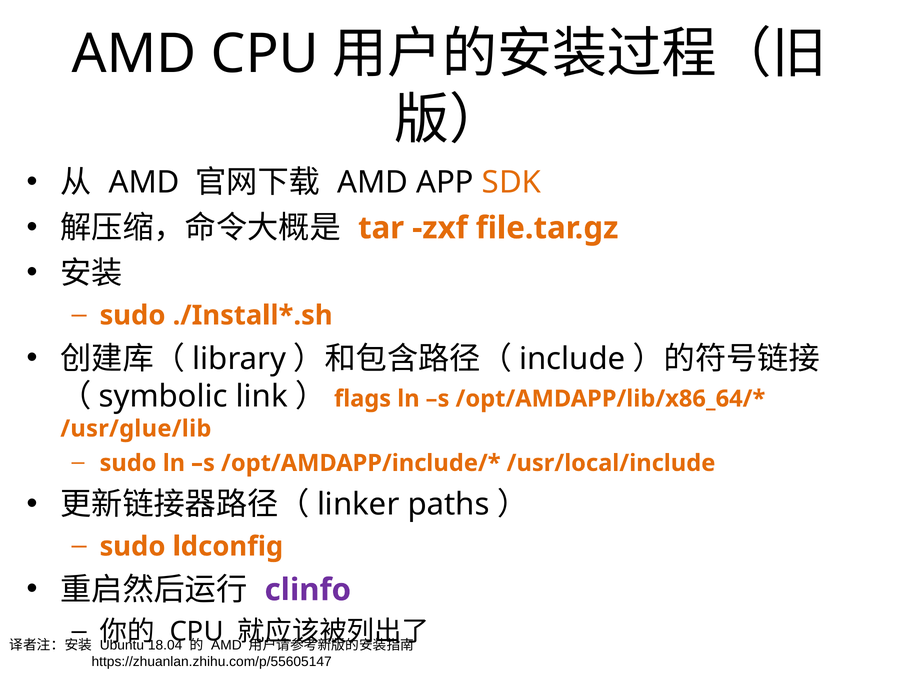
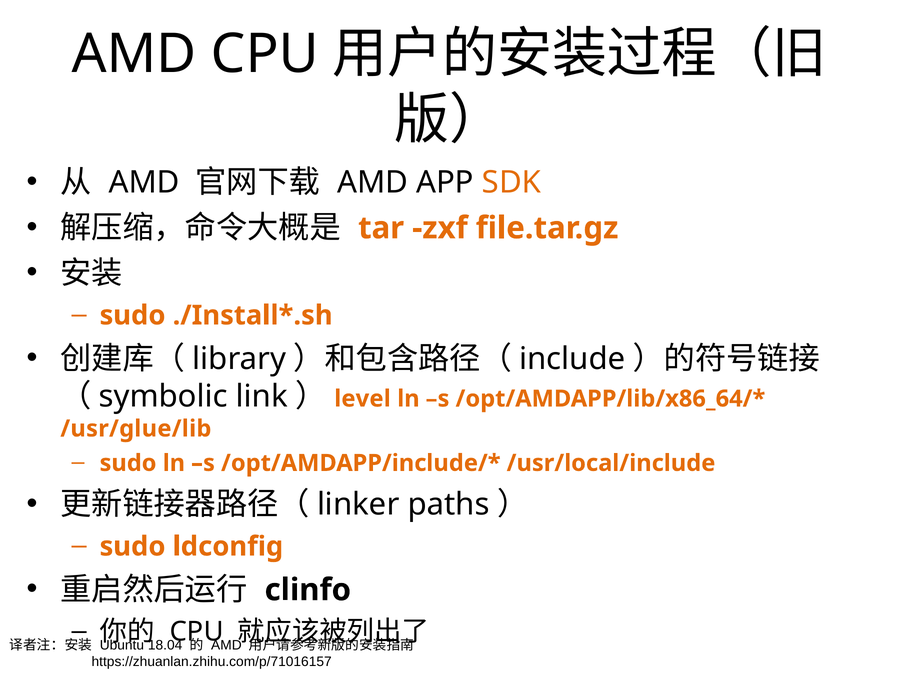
flags: flags -> level
clinfo colour: purple -> black
https://zhuanlan.zhihu.com/p/55605147: https://zhuanlan.zhihu.com/p/55605147 -> https://zhuanlan.zhihu.com/p/71016157
